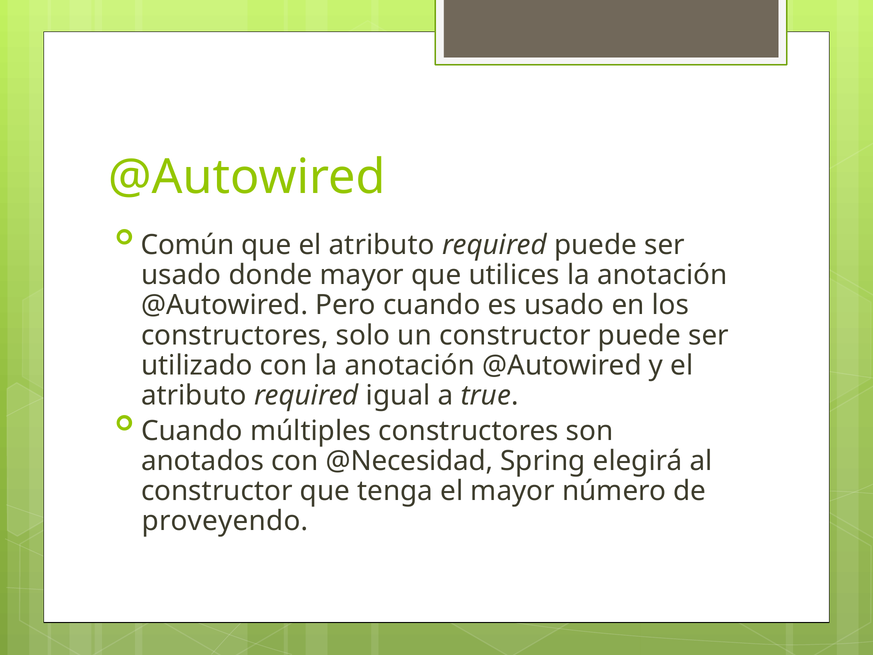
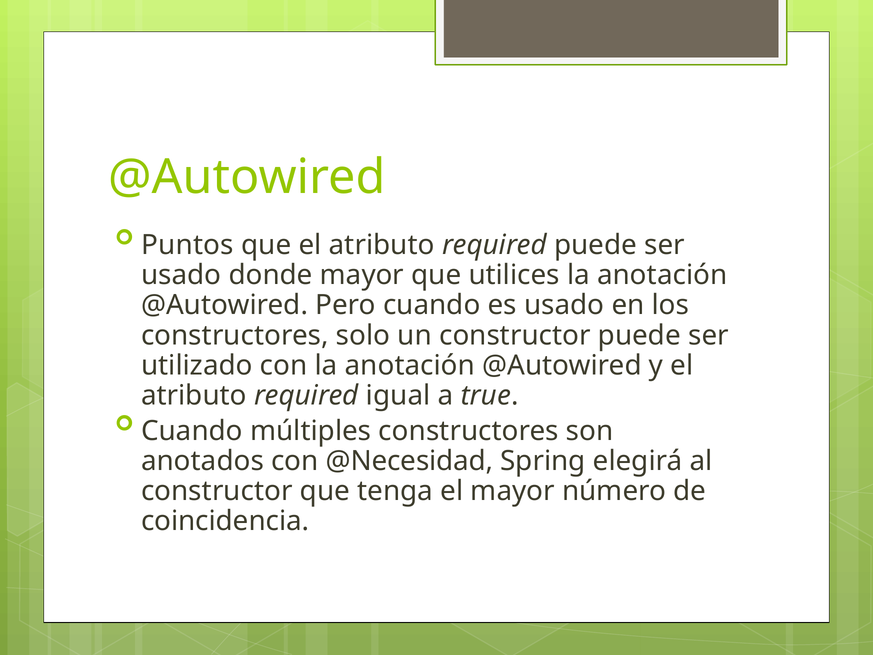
Común: Común -> Puntos
proveyendo: proveyendo -> coincidencia
